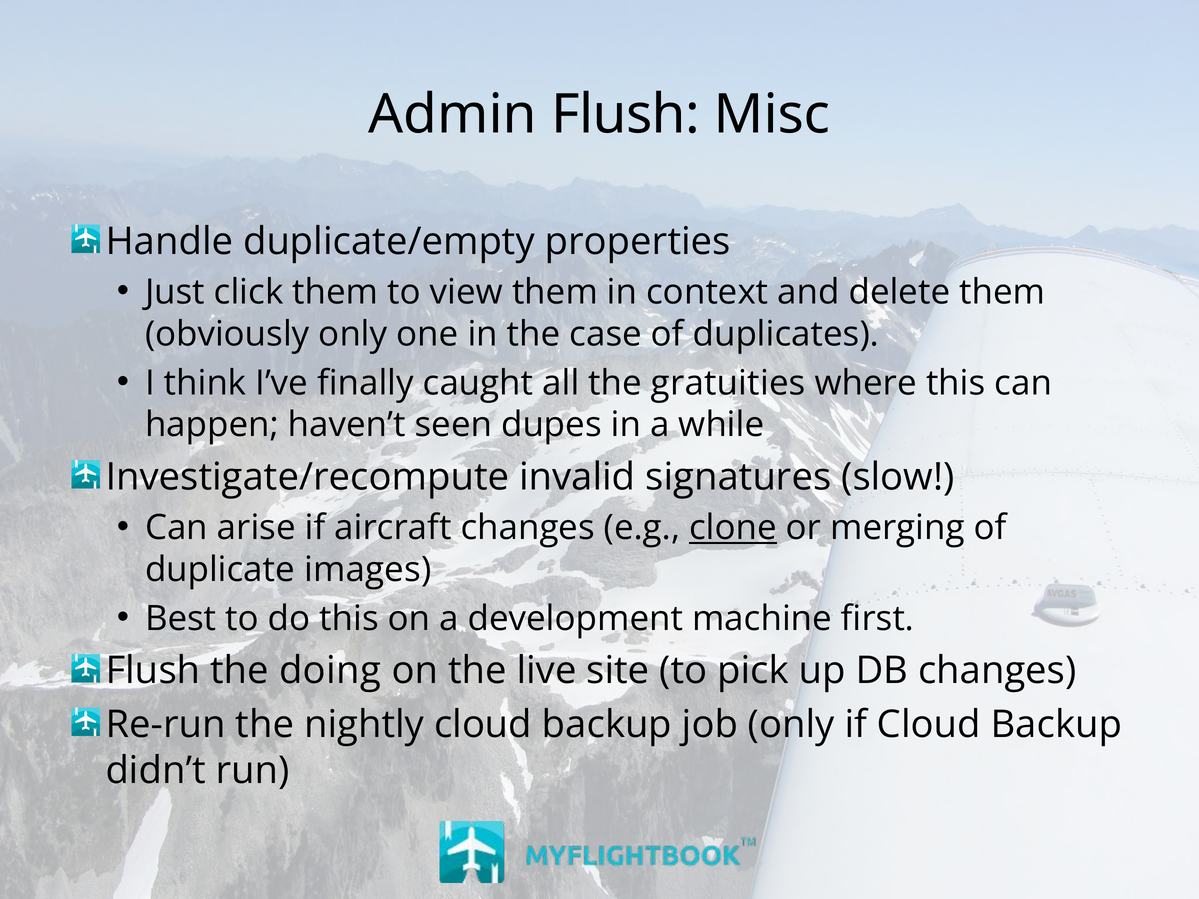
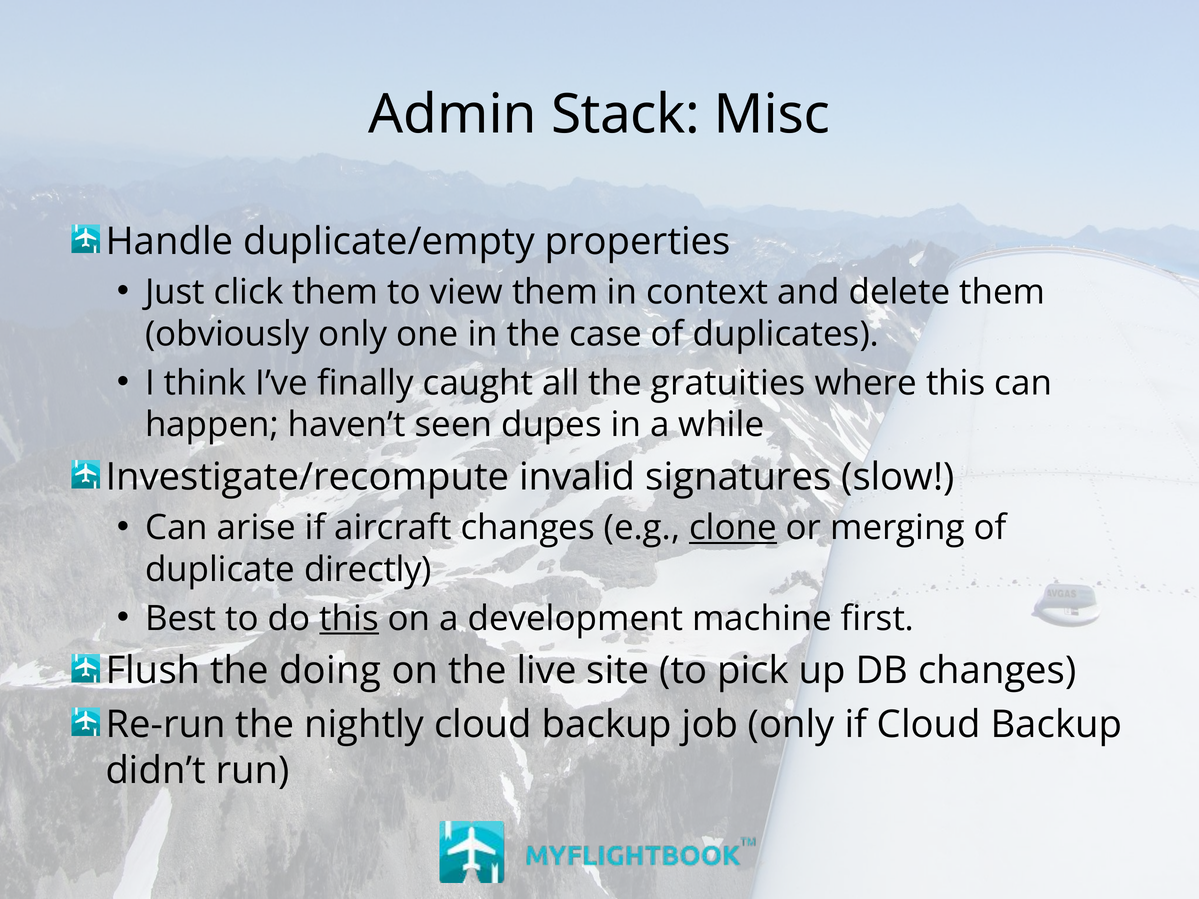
Admin Flush: Flush -> Stack
images: images -> directly
this at (349, 619) underline: none -> present
